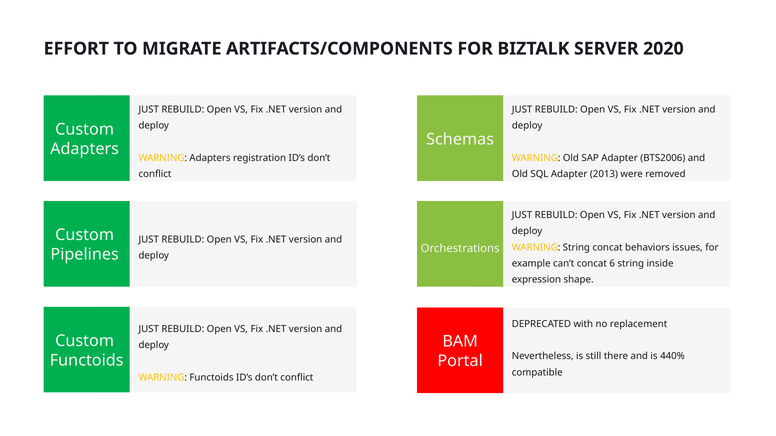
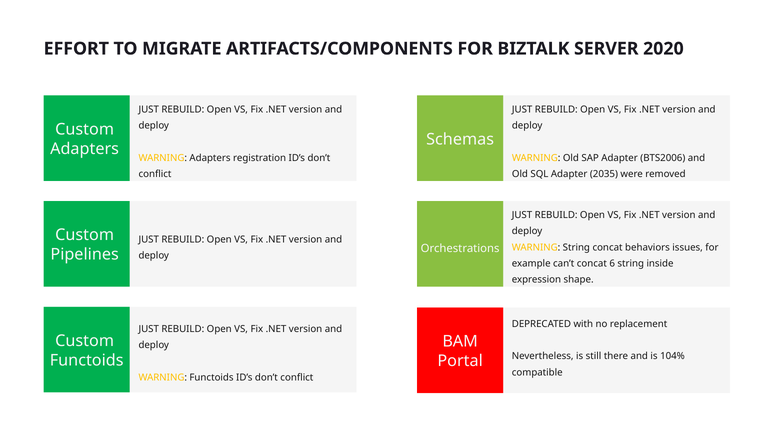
2013: 2013 -> 2035
440%: 440% -> 104%
